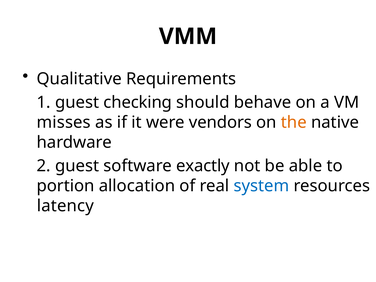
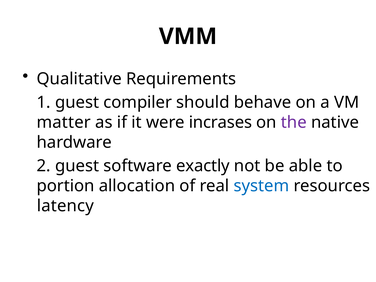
checking: checking -> compiler
misses: misses -> matter
vendors: vendors -> incrases
the colour: orange -> purple
